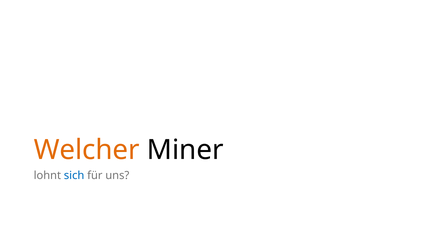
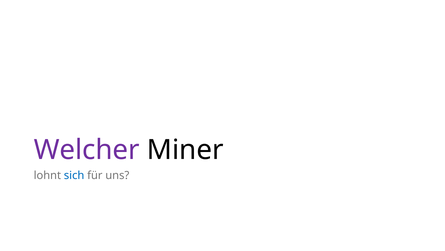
Welcher colour: orange -> purple
